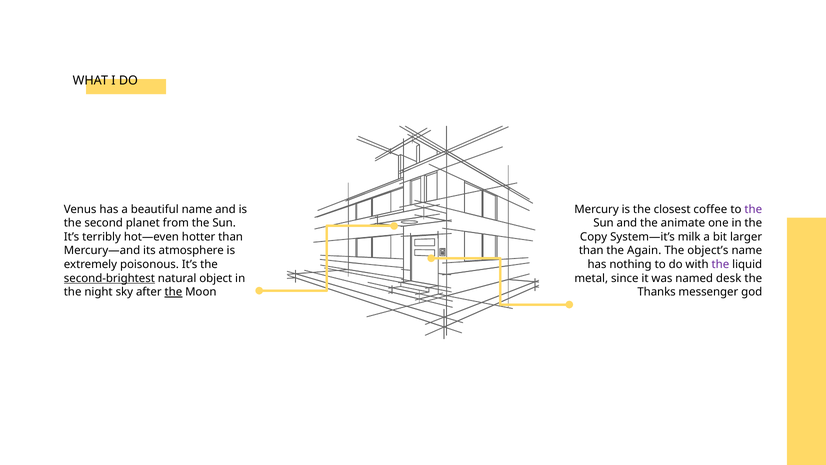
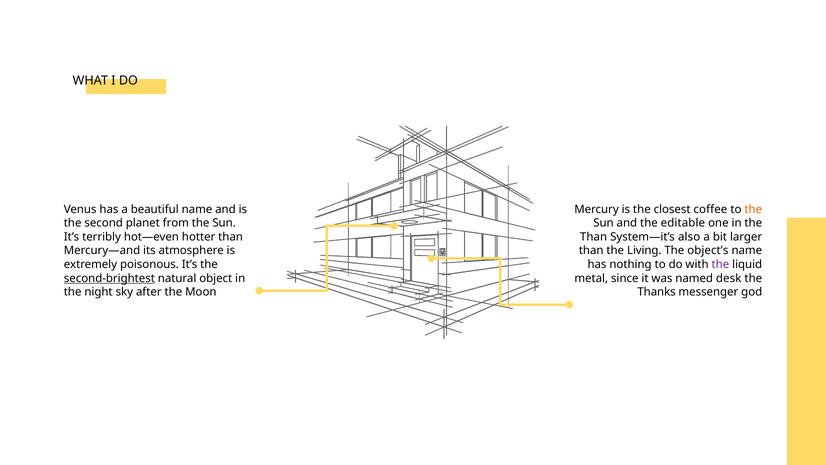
the at (753, 209) colour: purple -> orange
animate: animate -> editable
Copy at (594, 237): Copy -> Than
milk: milk -> also
Again: Again -> Living
the at (173, 292) underline: present -> none
